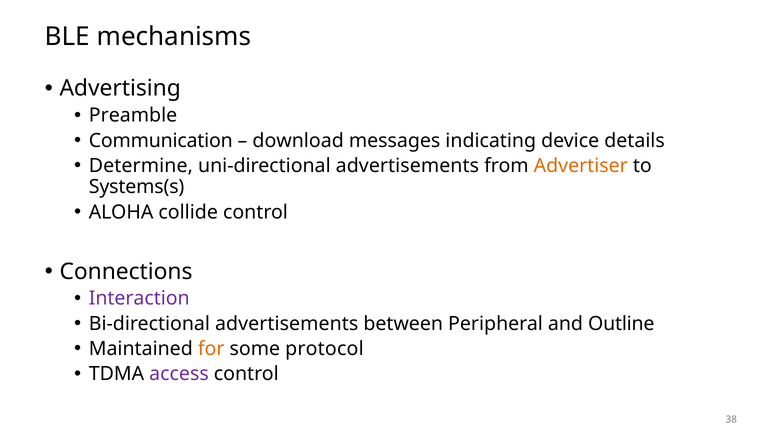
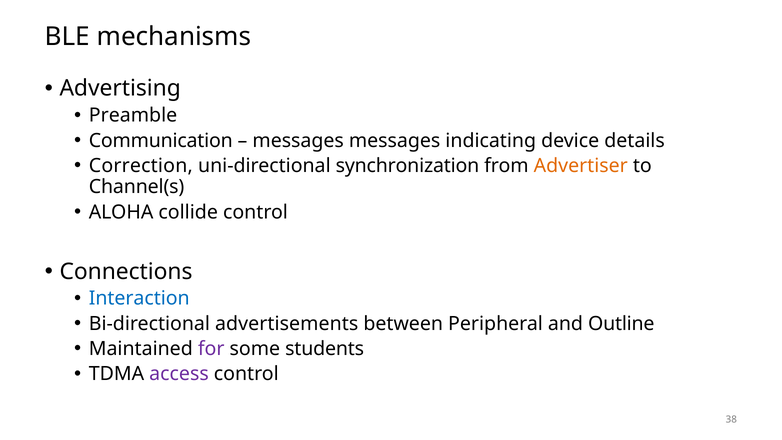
download at (298, 141): download -> messages
Determine: Determine -> Correction
uni-directional advertisements: advertisements -> synchronization
Systems(s: Systems(s -> Channel(s
Interaction colour: purple -> blue
for colour: orange -> purple
protocol: protocol -> students
